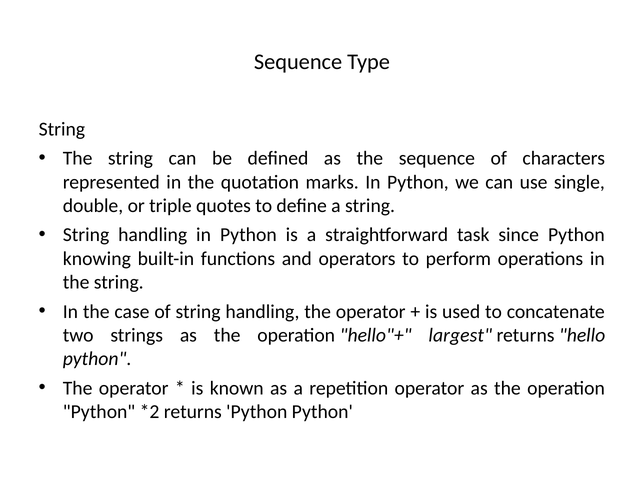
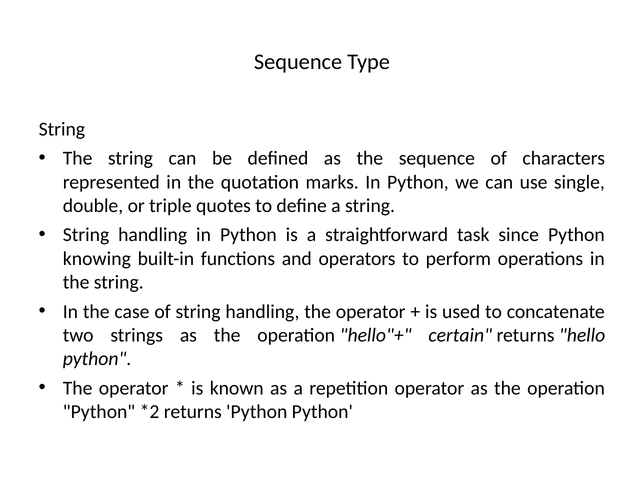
largest: largest -> certain
